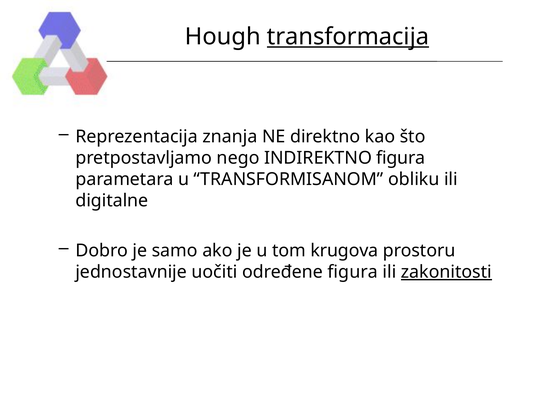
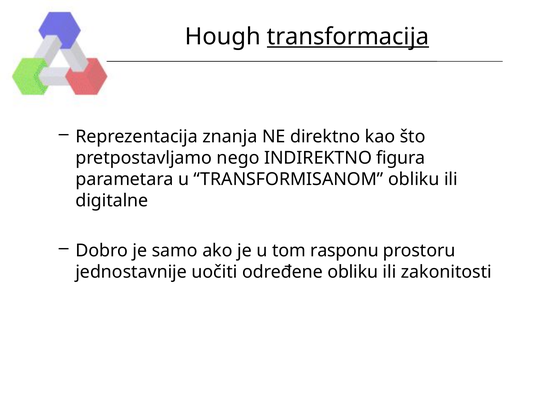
krugova: krugova -> rasponu
određene figura: figura -> obliku
zakonitosti underline: present -> none
